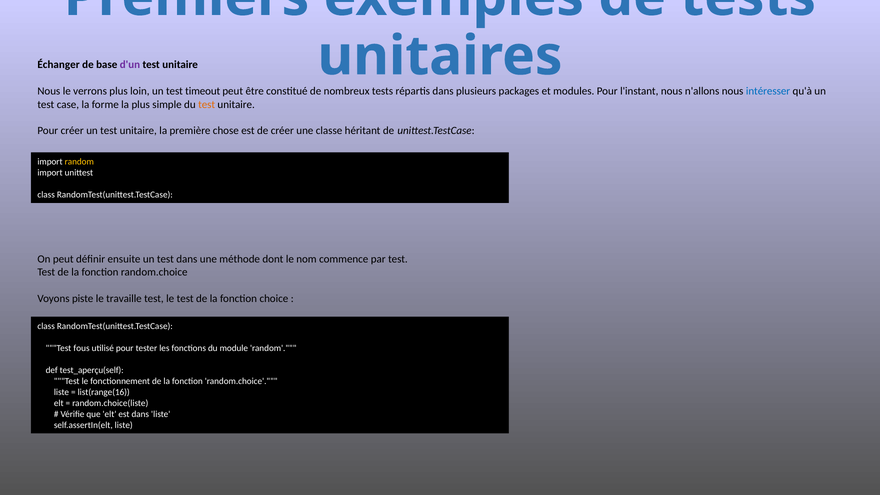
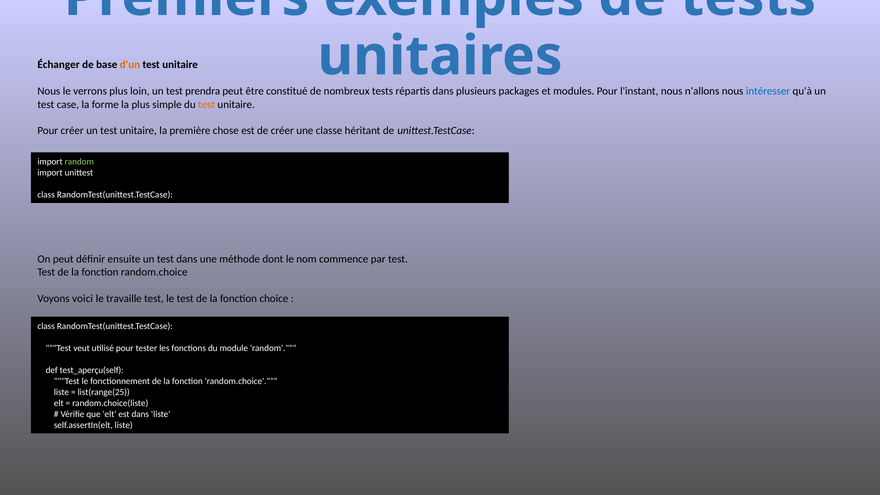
d'un colour: purple -> orange
timeout: timeout -> prendra
random at (79, 162) colour: yellow -> light green
piste: piste -> voici
fous: fous -> veut
list(range(16: list(range(16 -> list(range(25
